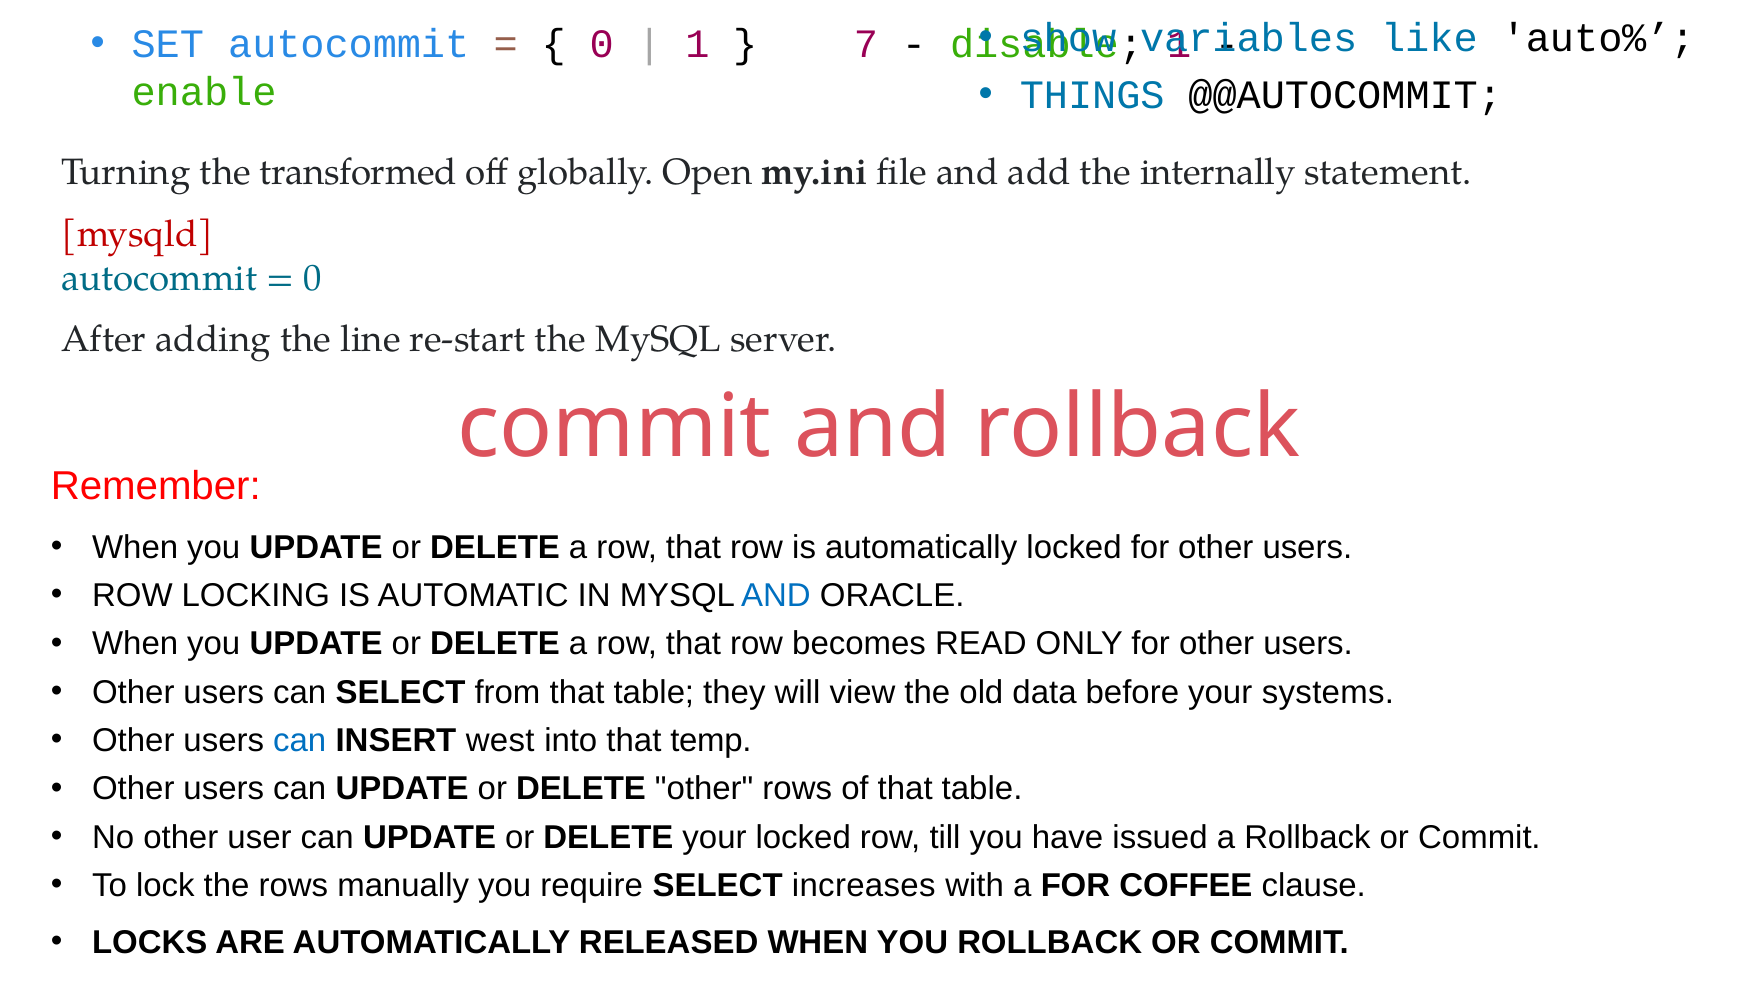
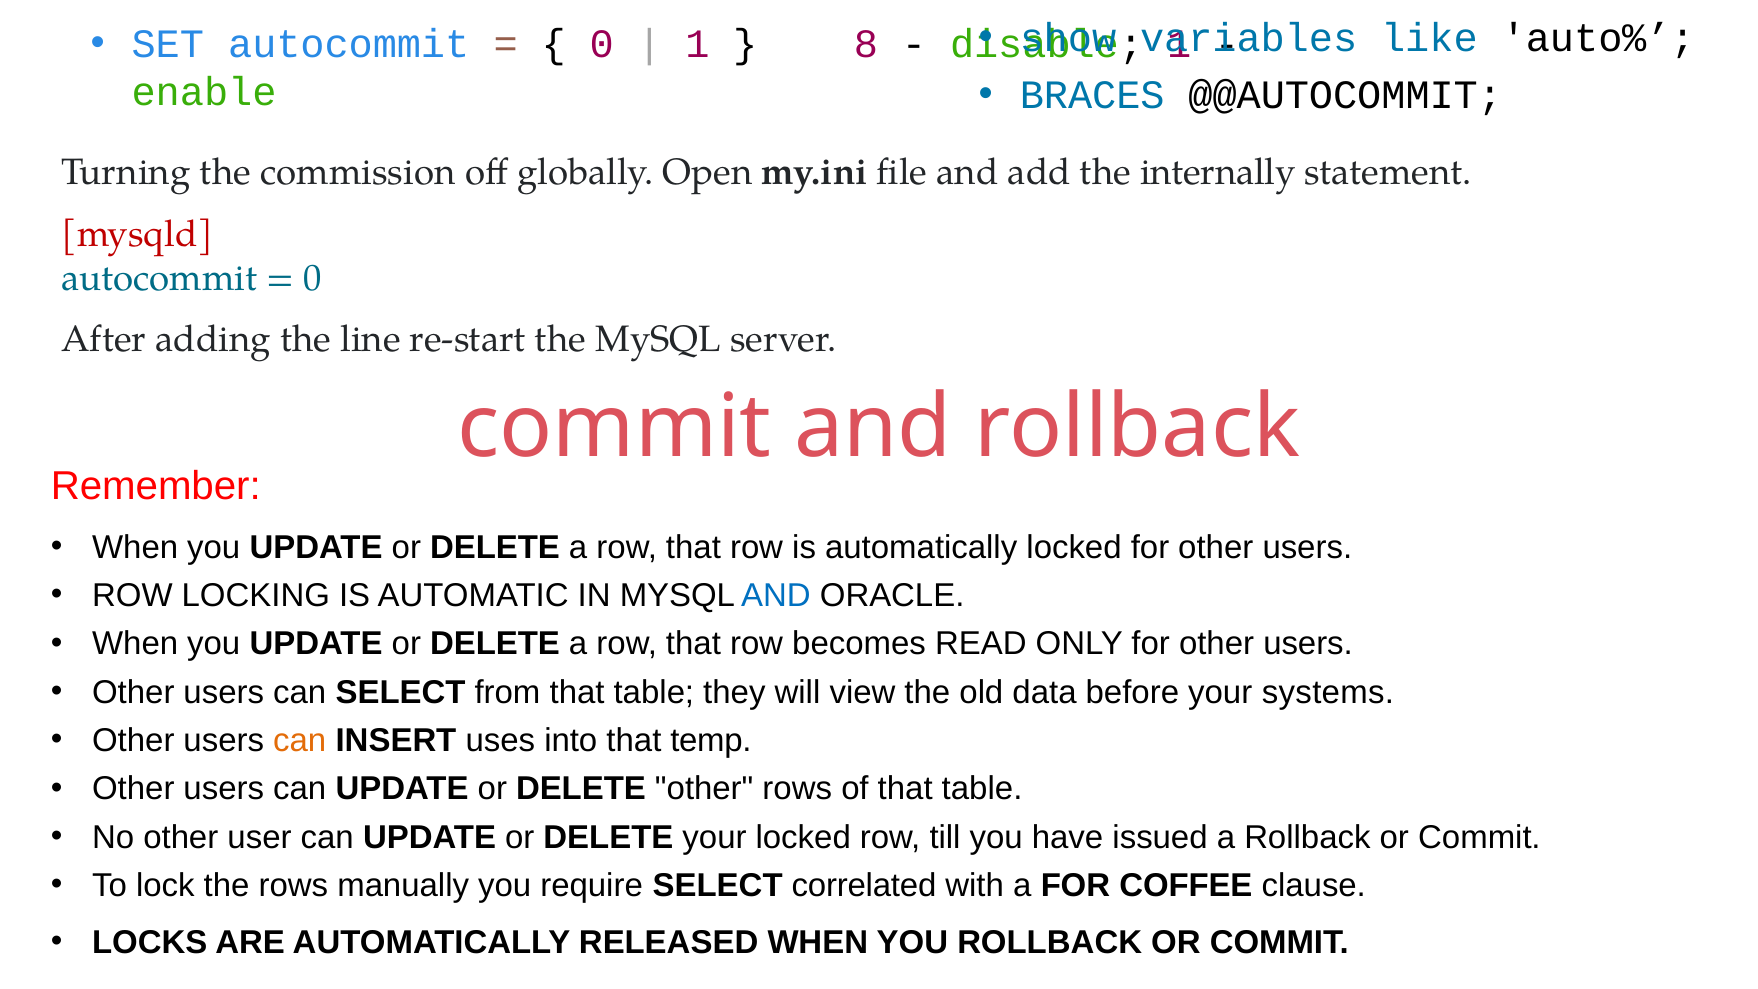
7: 7 -> 8
THINGS: THINGS -> BRACES
transformed: transformed -> commission
can at (300, 741) colour: blue -> orange
west: west -> uses
increases: increases -> correlated
